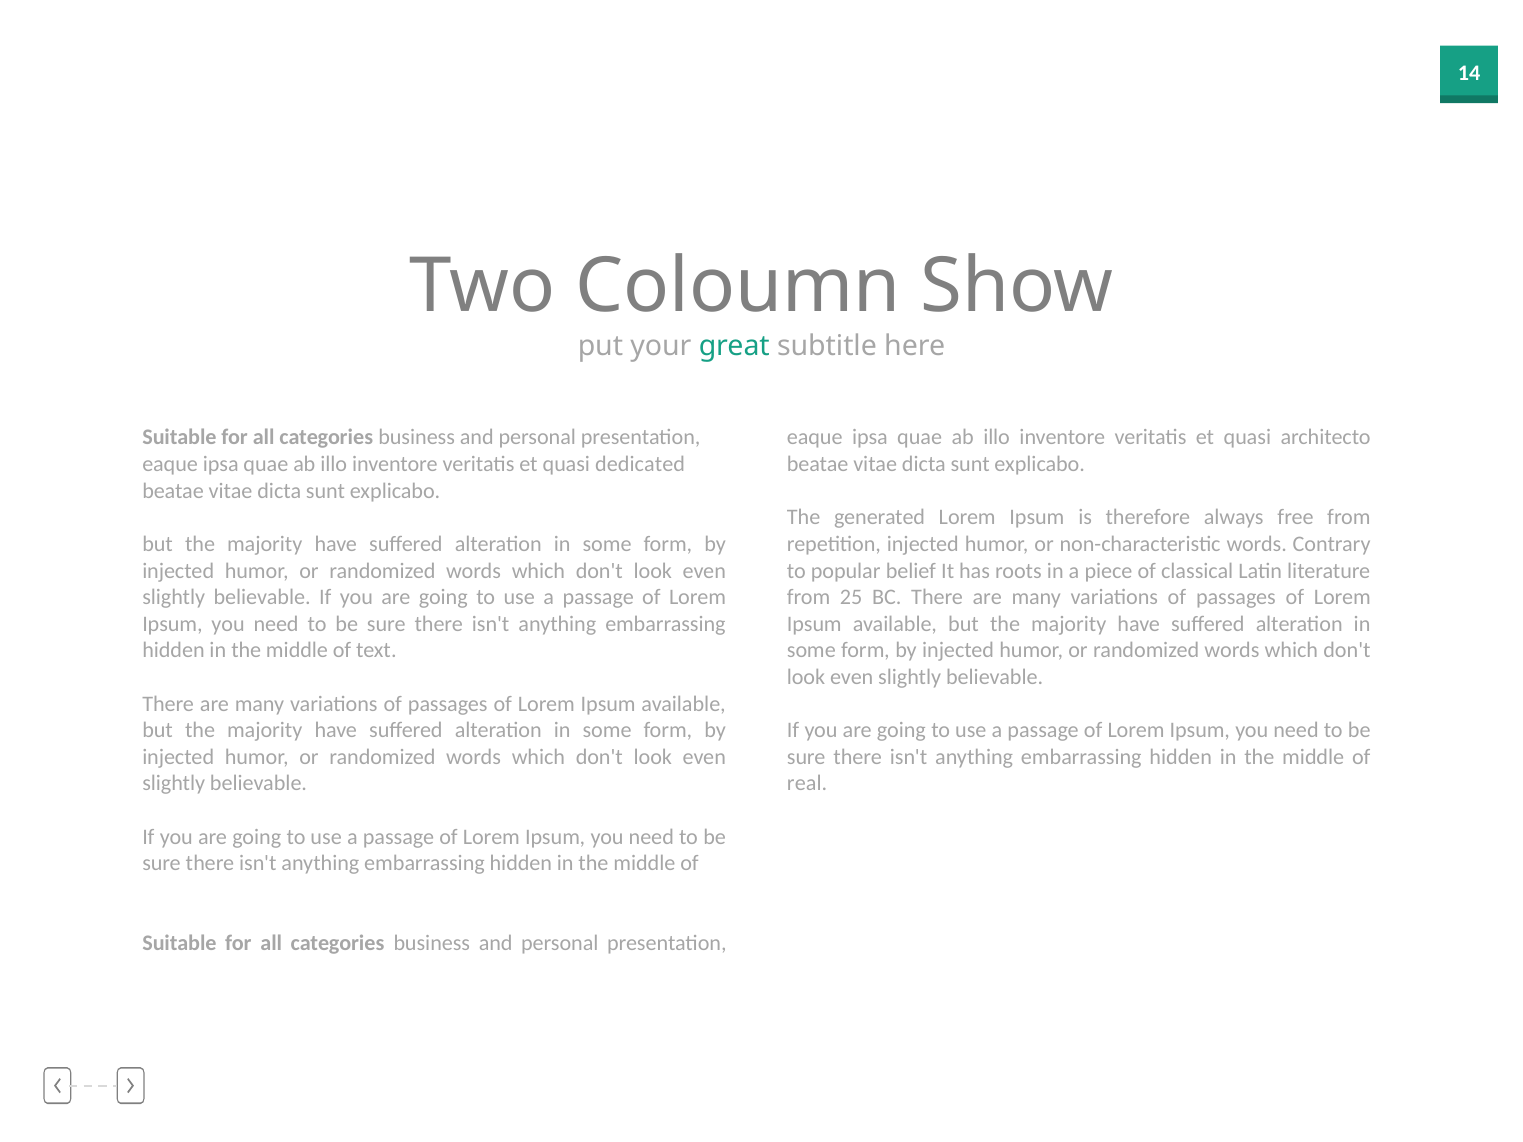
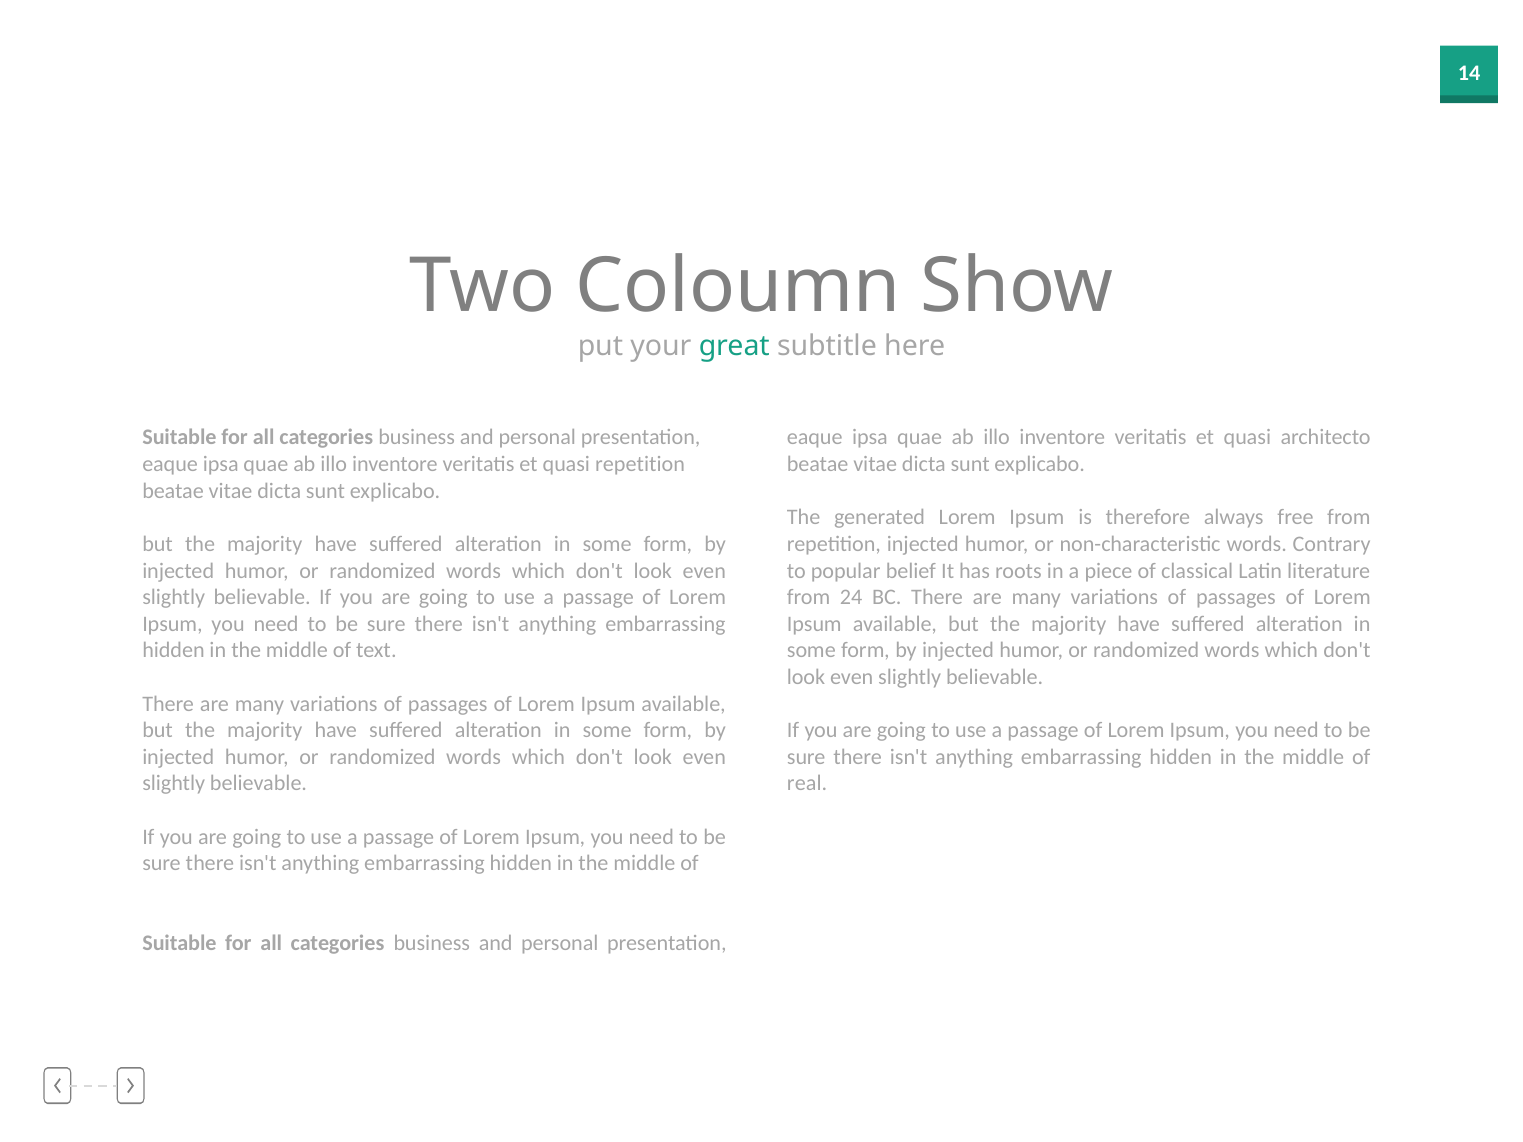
quasi dedicated: dedicated -> repetition
25: 25 -> 24
